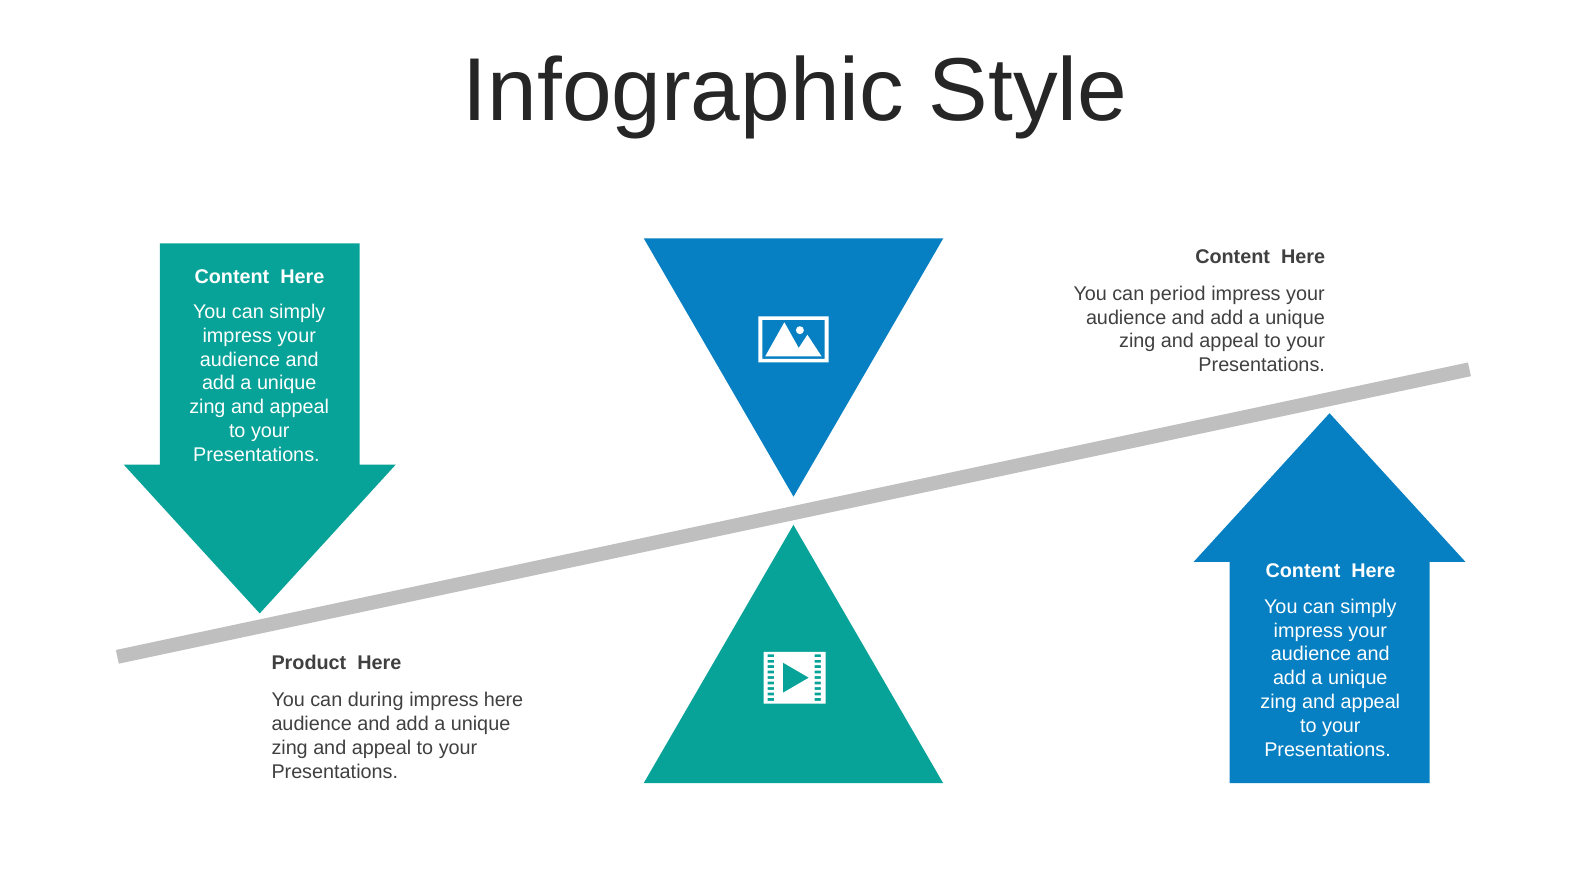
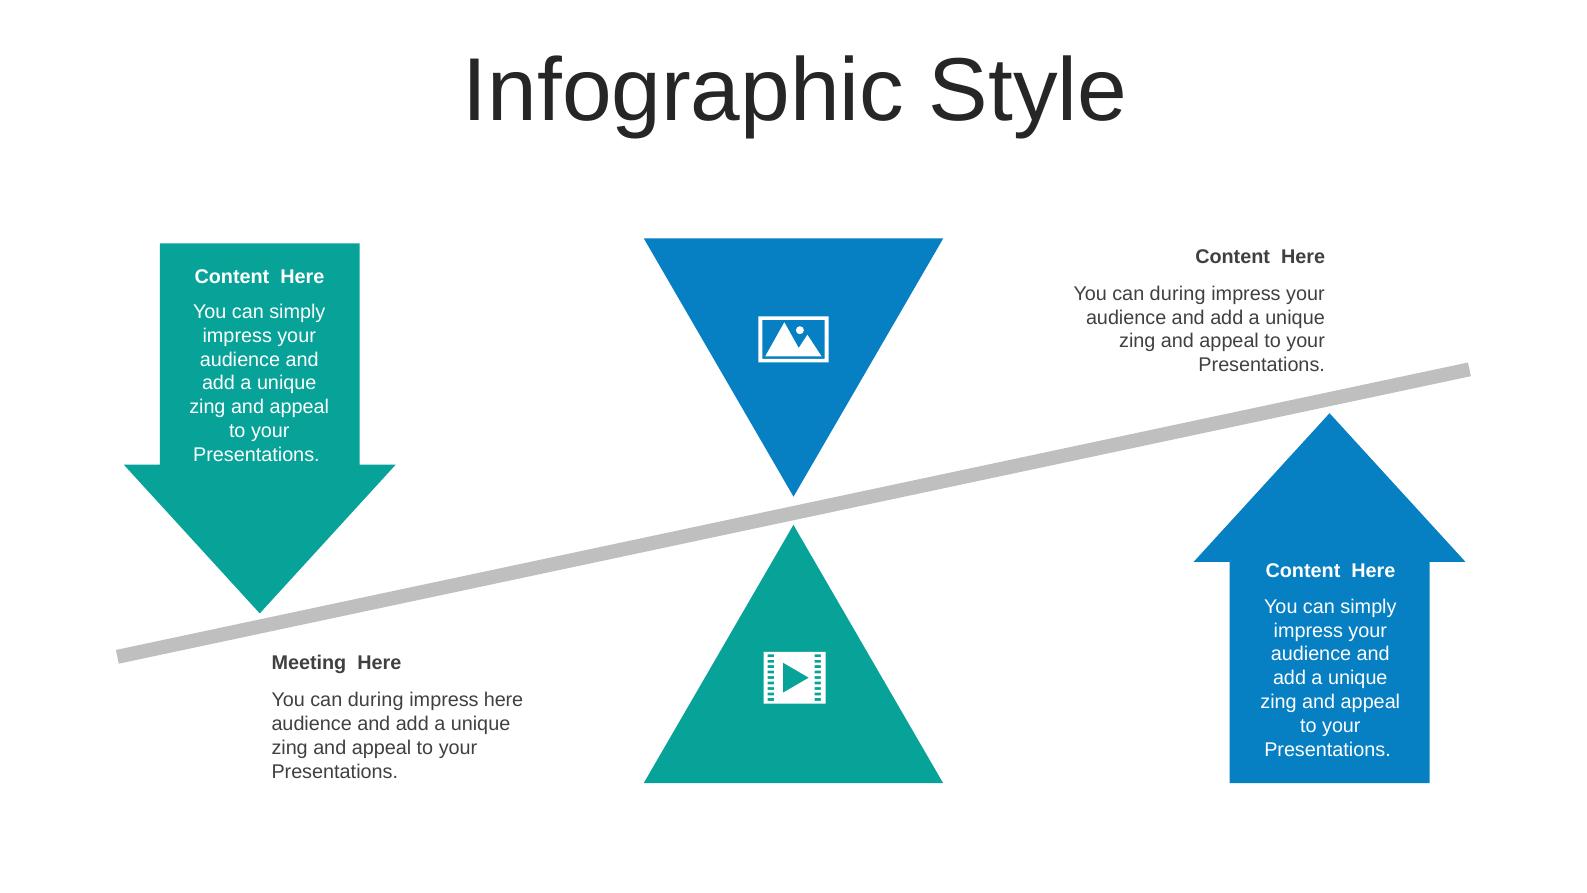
period at (1178, 294): period -> during
Product: Product -> Meeting
